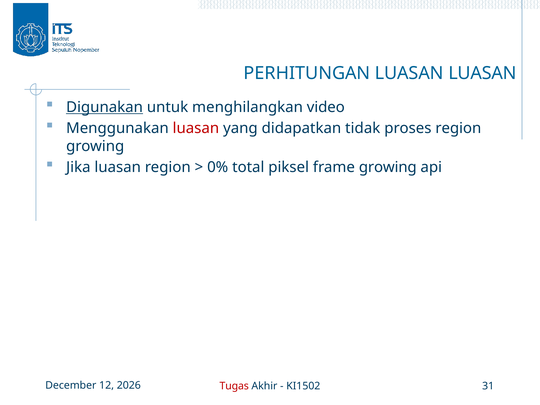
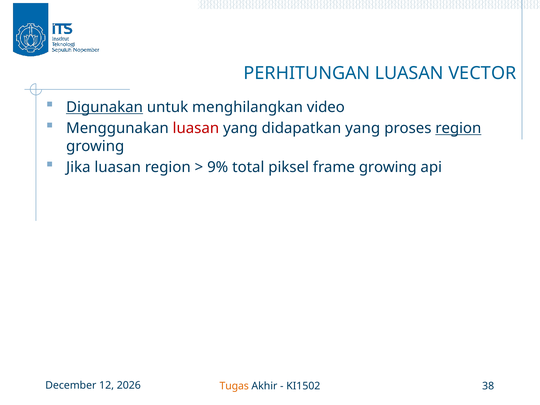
LUASAN LUASAN: LUASAN -> VECTOR
didapatkan tidak: tidak -> yang
region at (458, 128) underline: none -> present
0%: 0% -> 9%
Tugas colour: red -> orange
31: 31 -> 38
